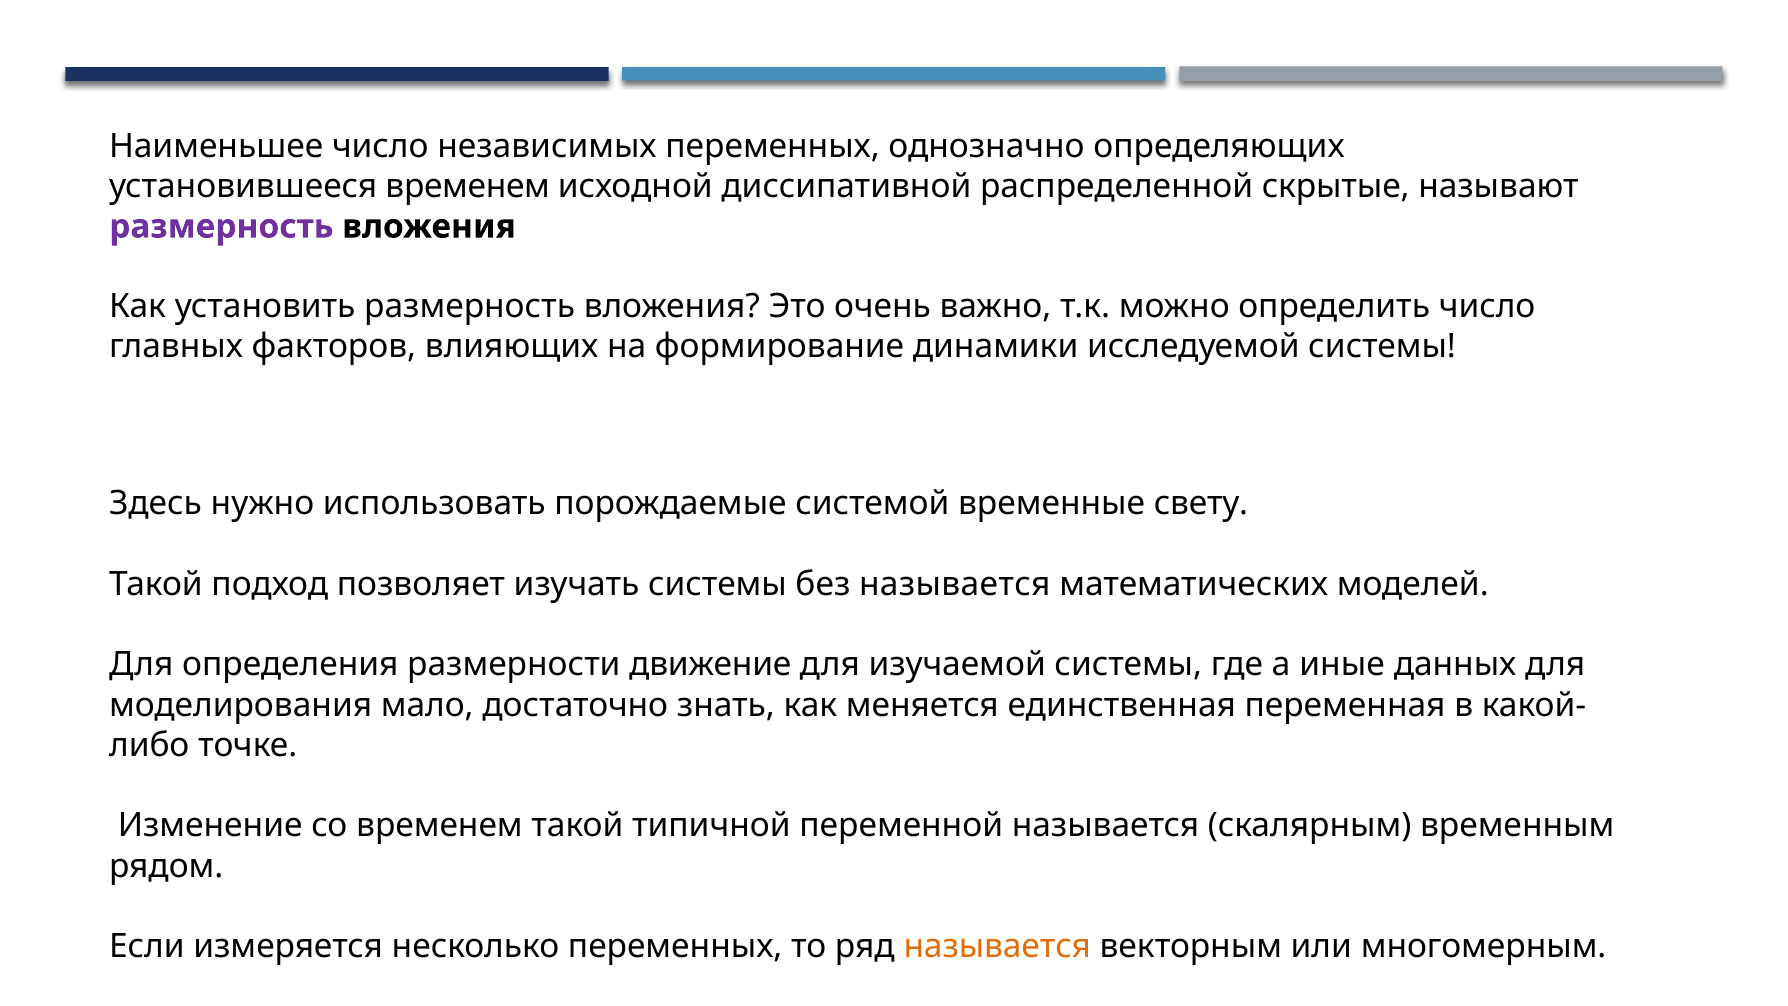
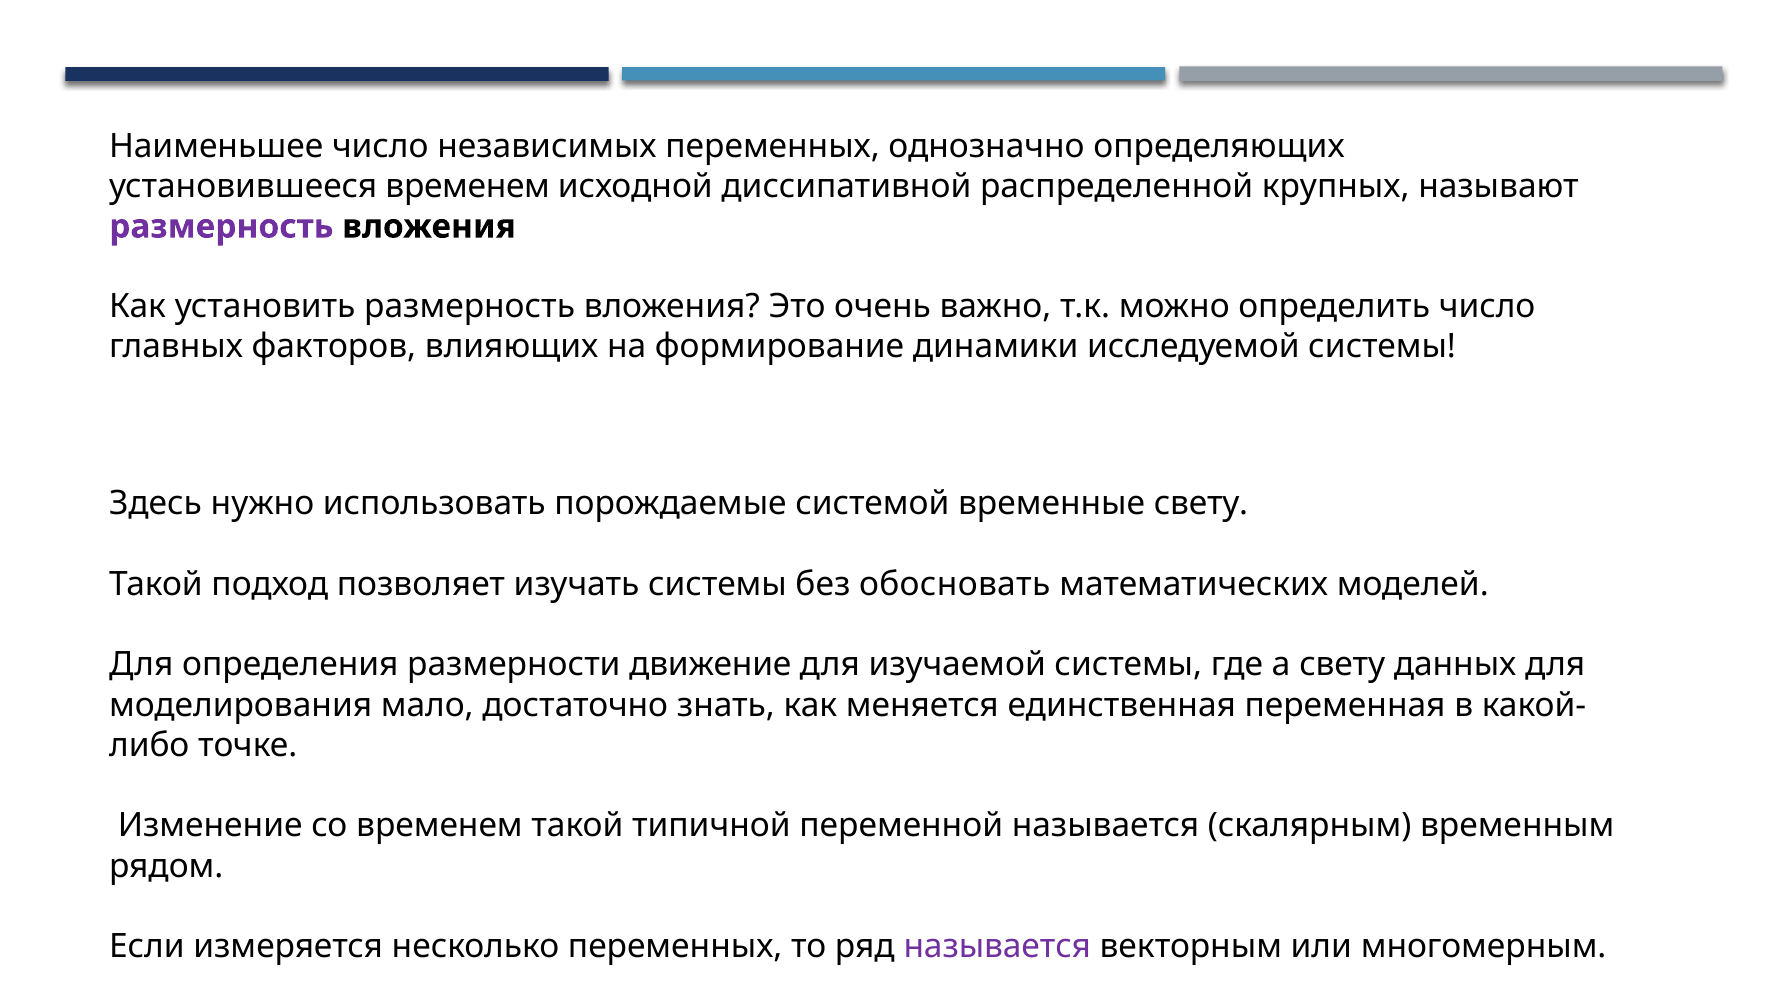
скрытые: скрытые -> крупных
без называется: называется -> обосновать
a иные: иные -> свету
называется at (997, 946) colour: orange -> purple
